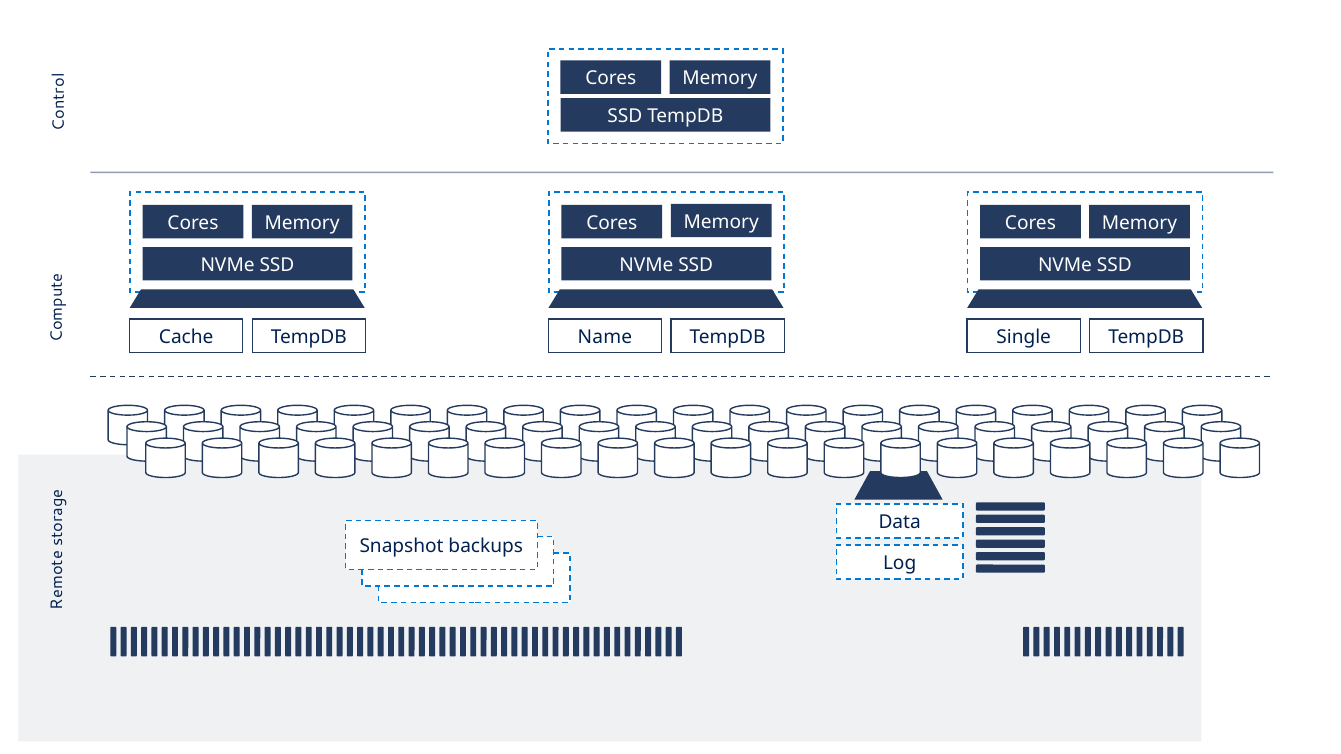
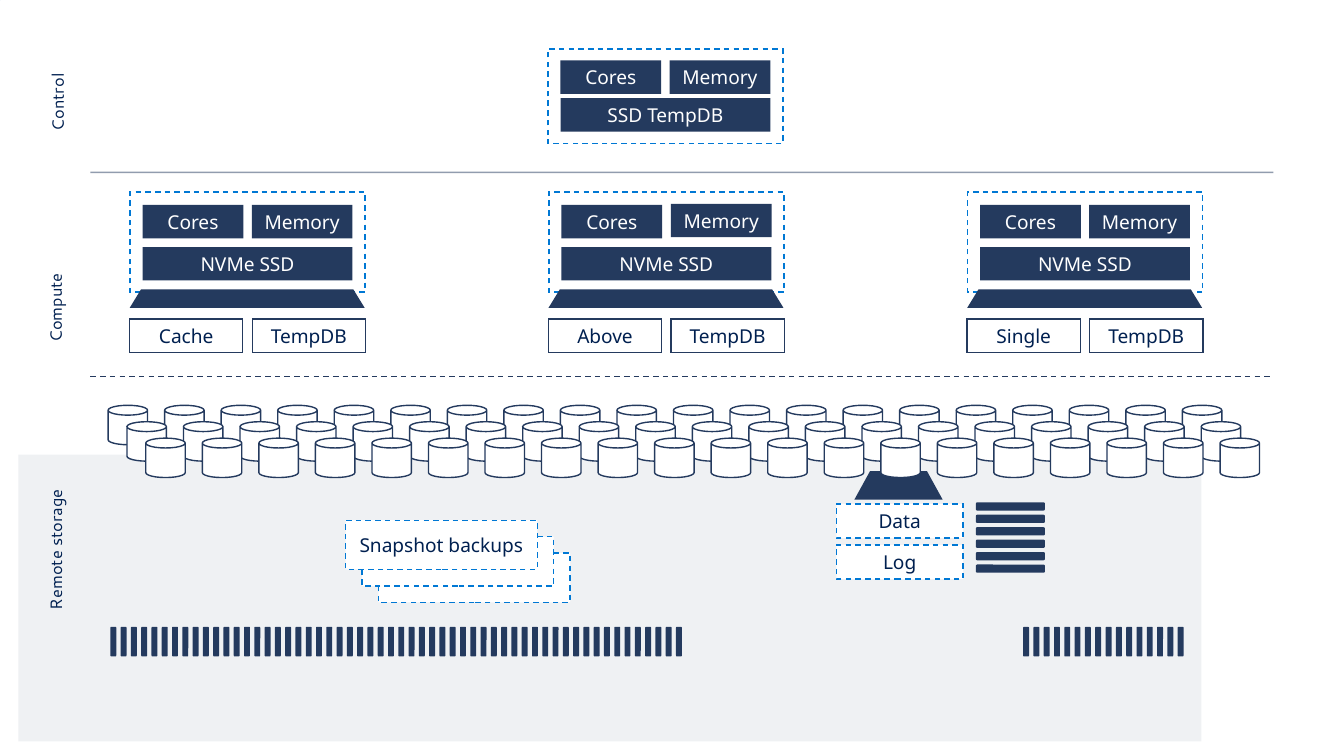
Name: Name -> Above
